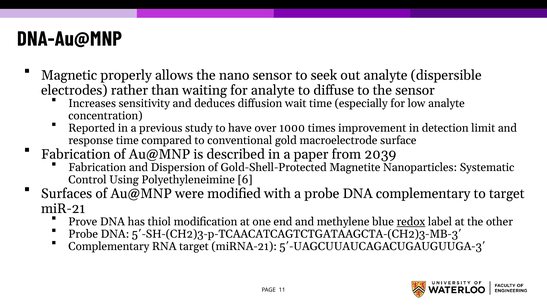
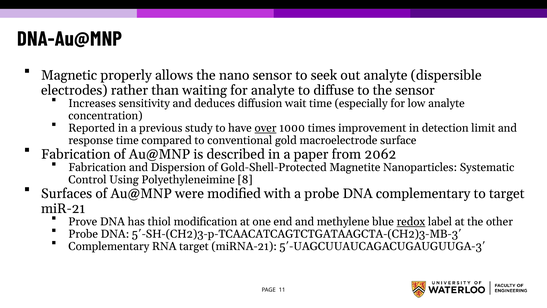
over underline: none -> present
2039: 2039 -> 2062
6: 6 -> 8
